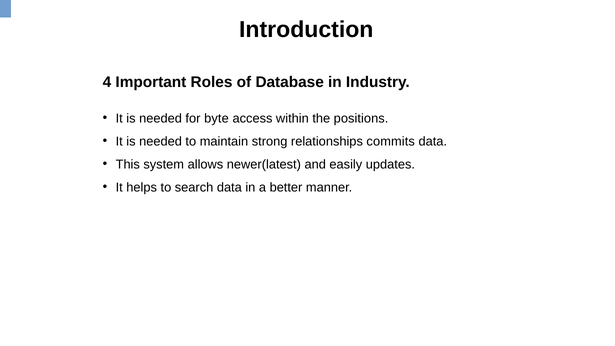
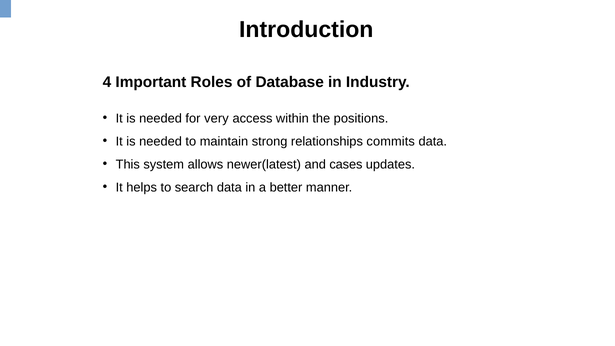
byte: byte -> very
easily: easily -> cases
